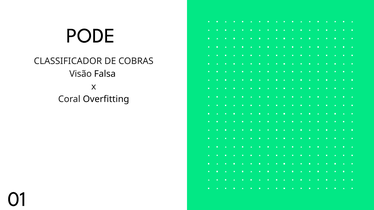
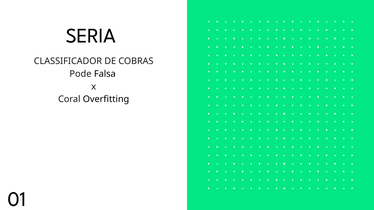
PODE: PODE -> SERIA
Visão: Visão -> Pode
